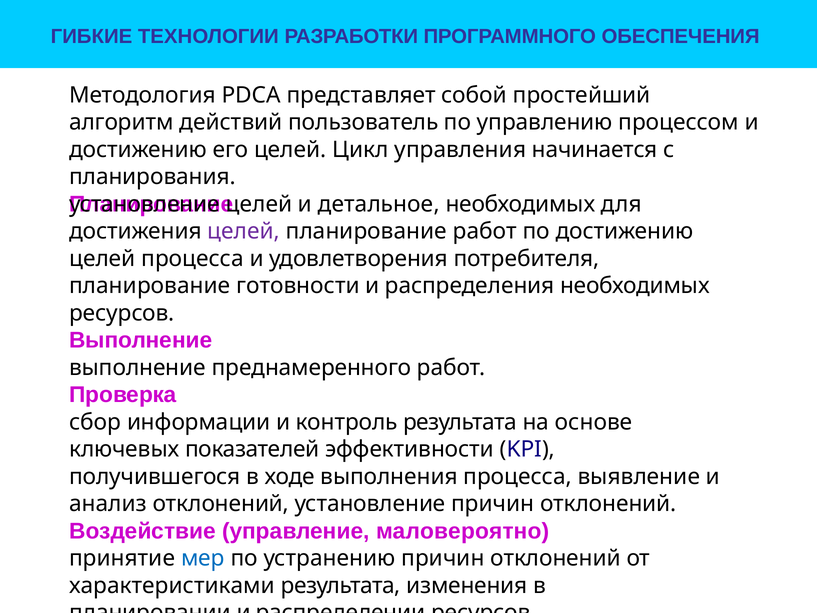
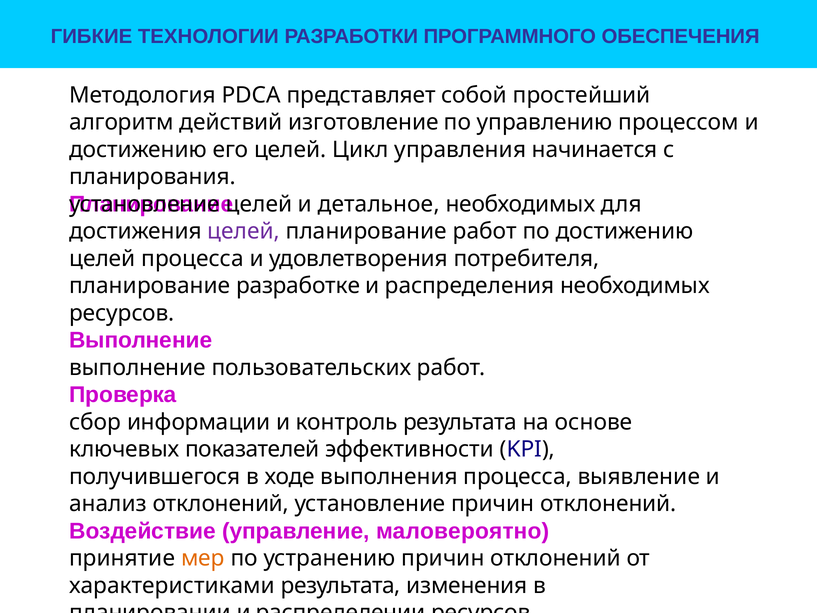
пользователь: пользователь -> изготовление
готовности: готовности -> разработке
преднамеренного: преднамеренного -> пользовательских
мер colour: blue -> orange
